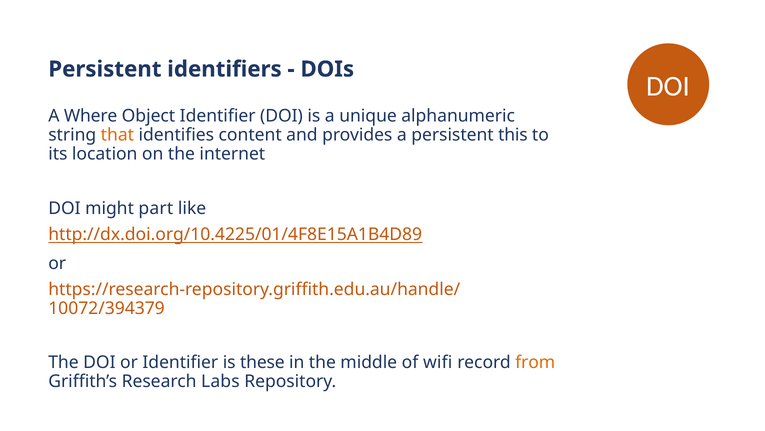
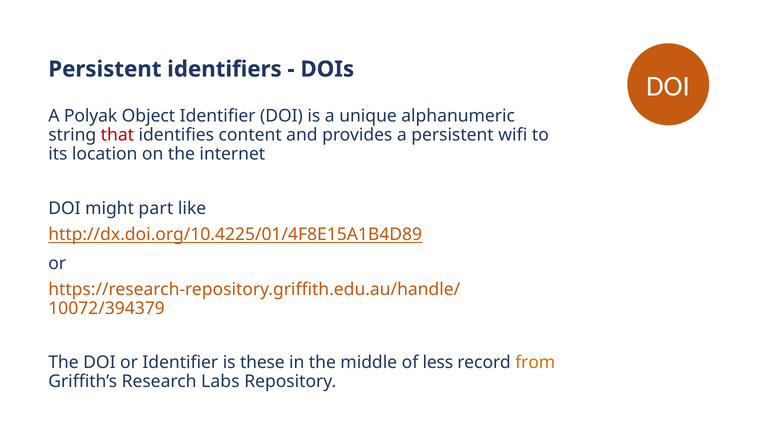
Where: Where -> Polyak
that colour: orange -> red
this: this -> wifi
wifi: wifi -> less
